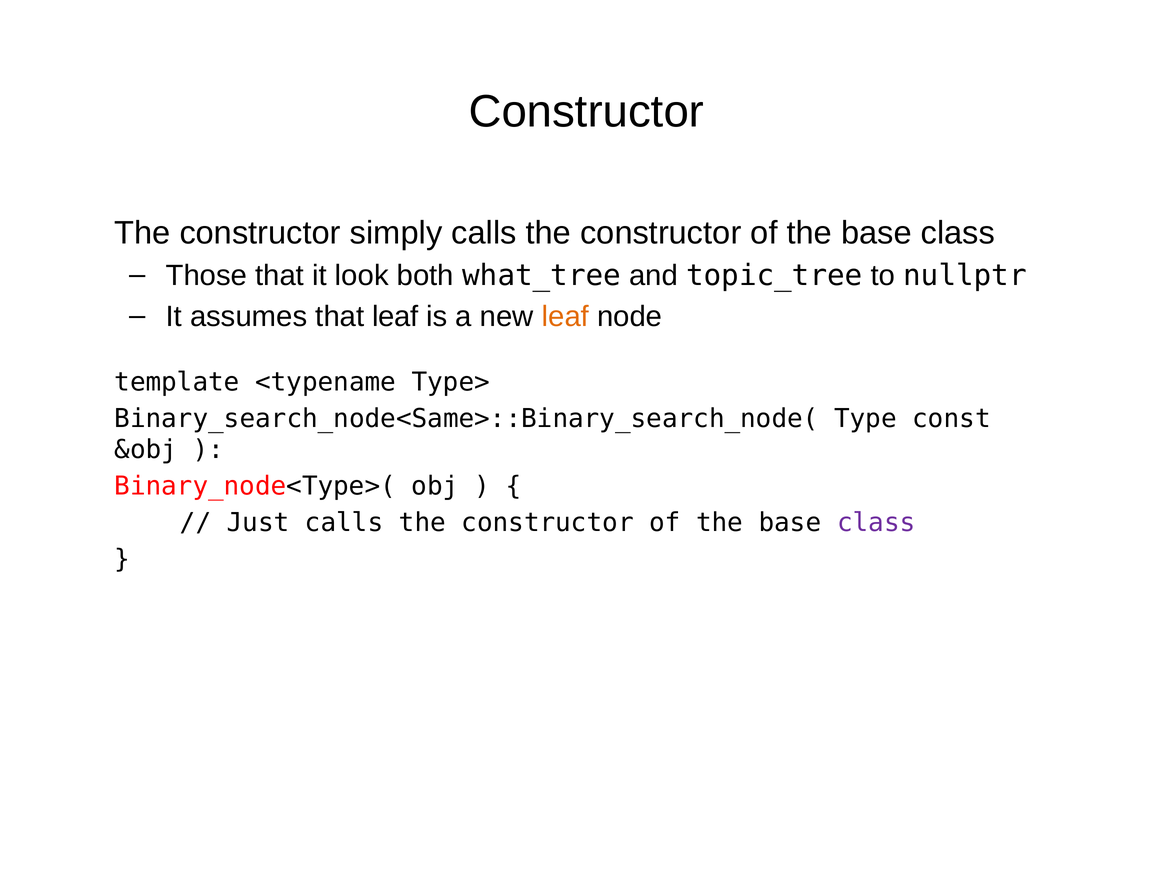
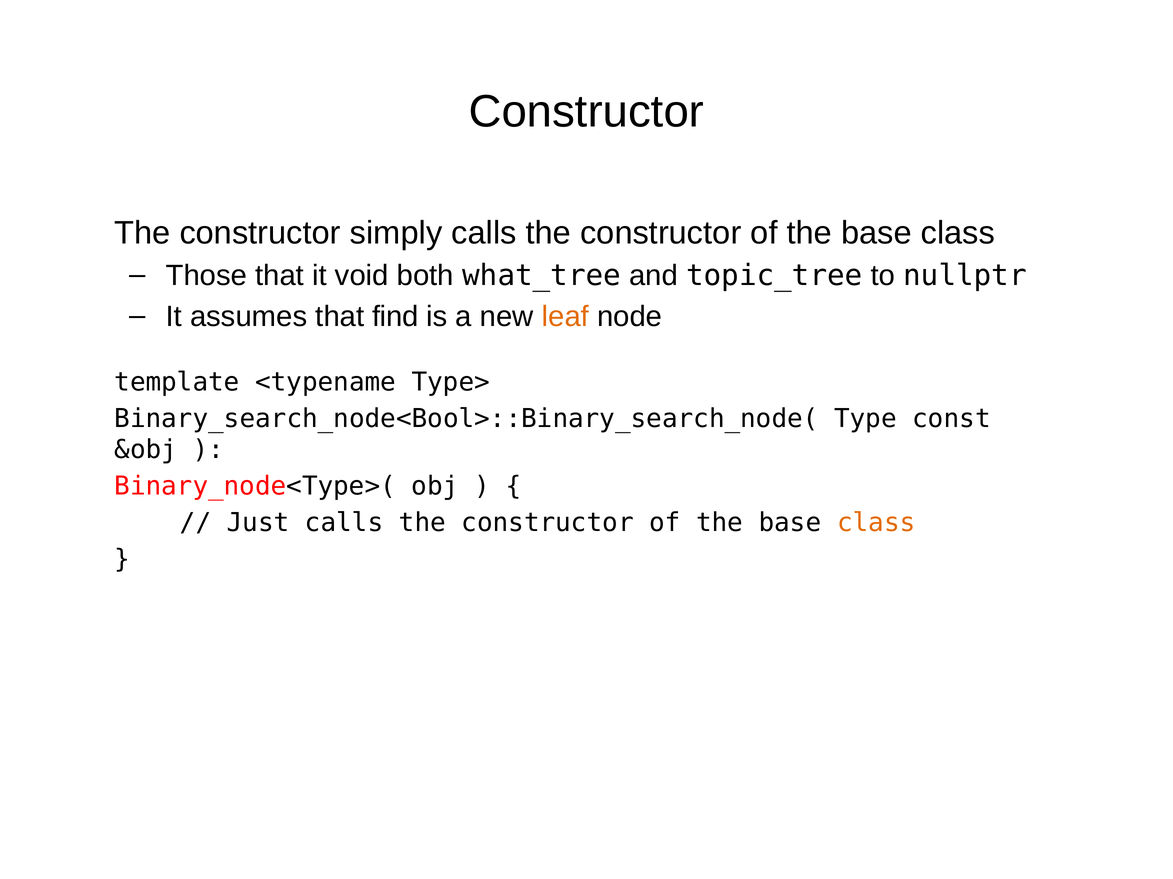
look: look -> void
that leaf: leaf -> find
Binary_search_node<Same>::Binary_search_node(: Binary_search_node<Same>::Binary_search_node( -> Binary_search_node<Bool>::Binary_search_node(
class at (876, 523) colour: purple -> orange
